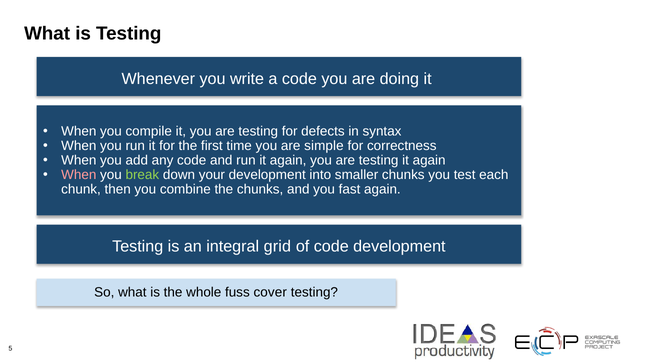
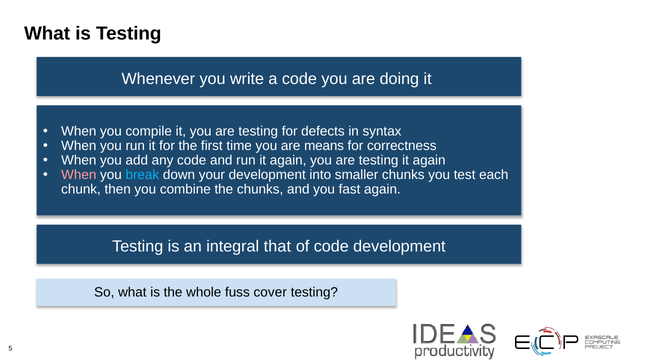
simple: simple -> means
break colour: light green -> light blue
grid: grid -> that
